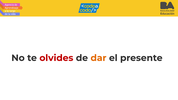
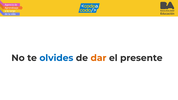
olvides colour: red -> blue
